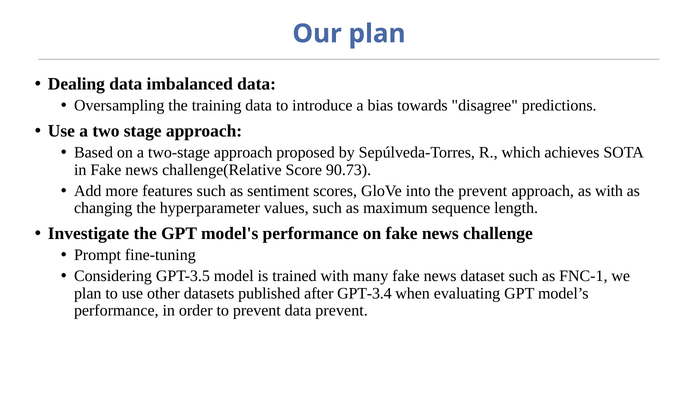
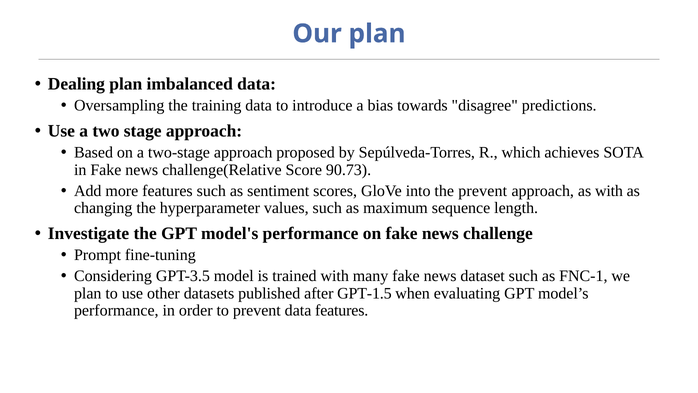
Dealing data: data -> plan
GPT-3.4: GPT-3.4 -> GPT-1.5
data prevent: prevent -> features
